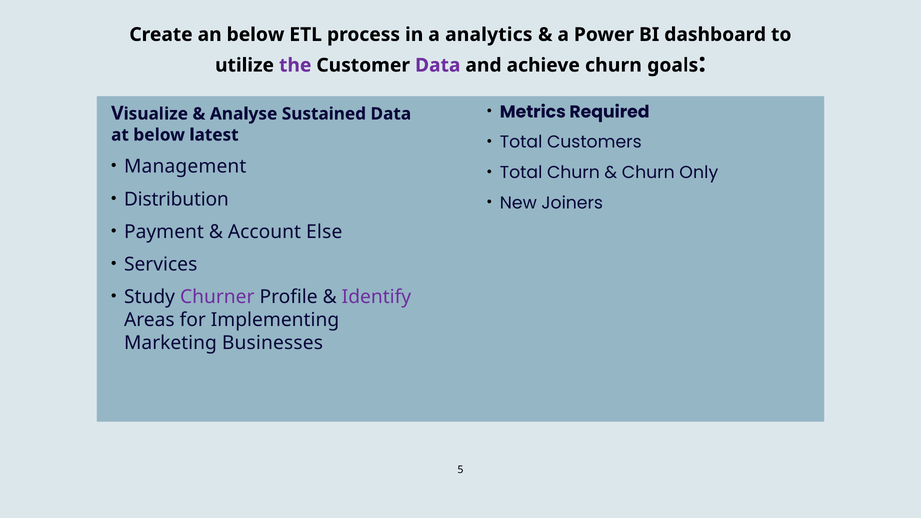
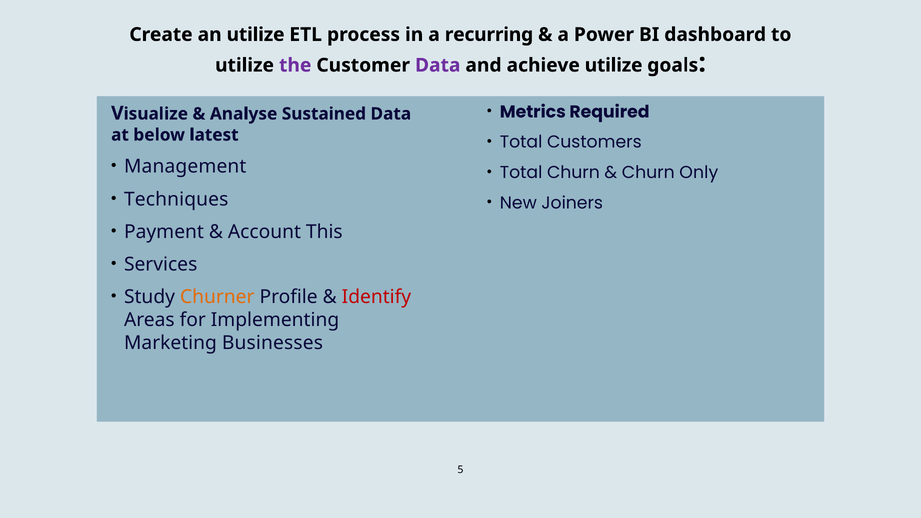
an below: below -> utilize
analytics: analytics -> recurring
achieve churn: churn -> utilize
Distribution: Distribution -> Techniques
Else: Else -> This
Churner colour: purple -> orange
Identify colour: purple -> red
